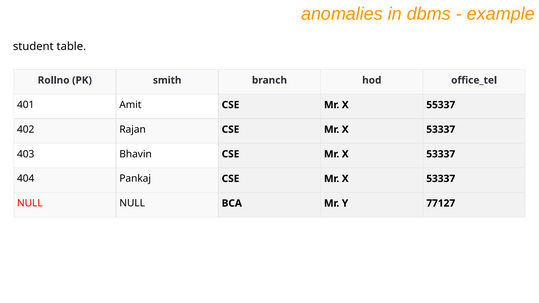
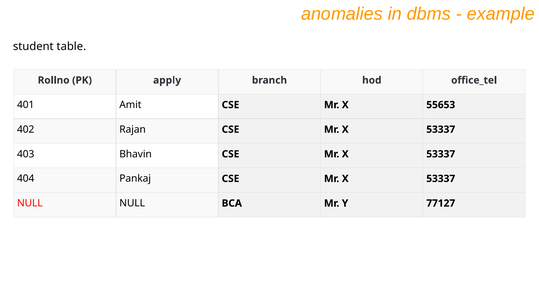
smith: smith -> apply
55337: 55337 -> 55653
